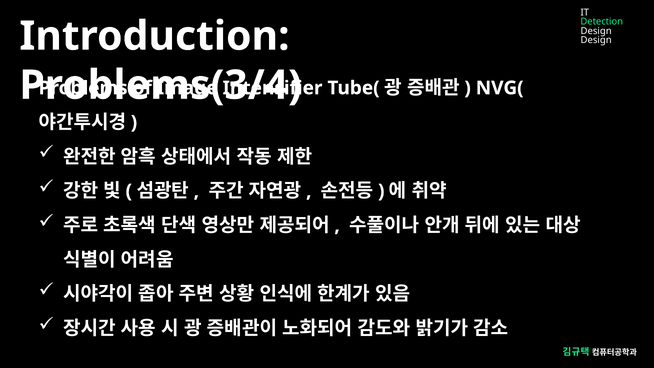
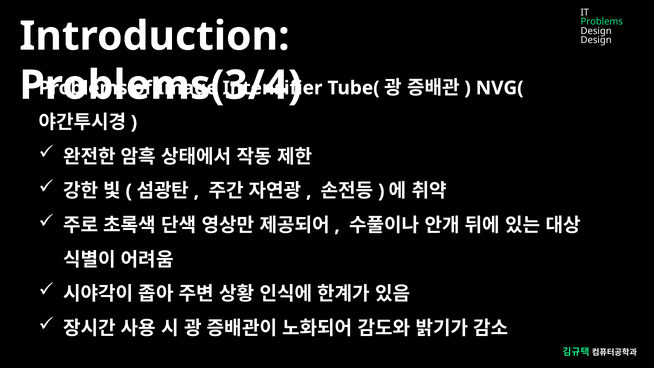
Detection at (602, 22): Detection -> Problems
